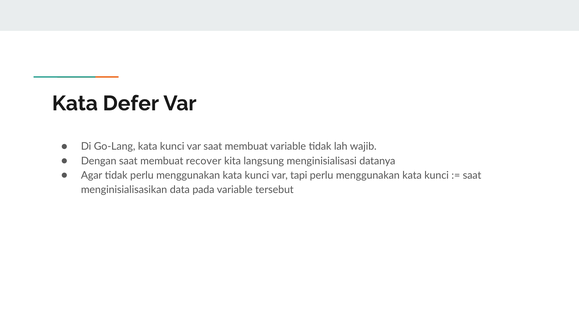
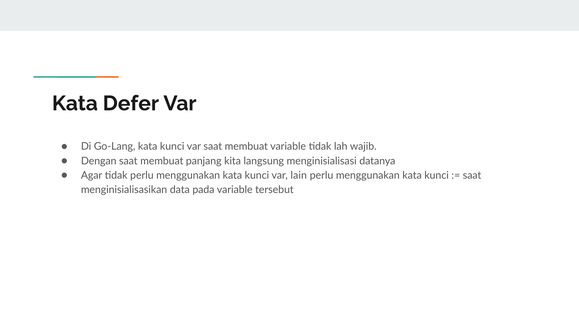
recover: recover -> panjang
tapi: tapi -> lain
